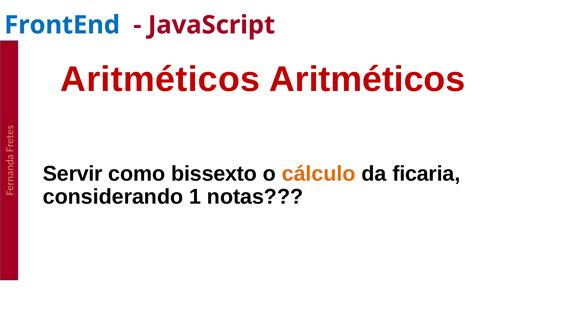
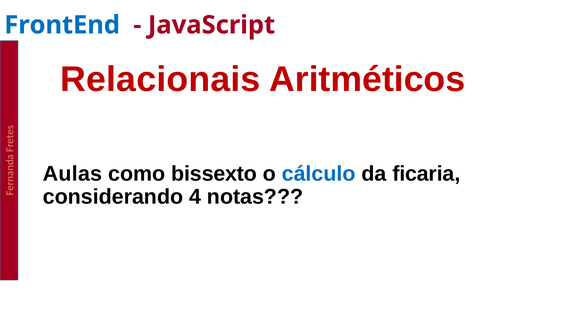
Aritméticos at (160, 79): Aritméticos -> Relacionais
Servir: Servir -> Aulas
cálculo colour: orange -> blue
1: 1 -> 4
